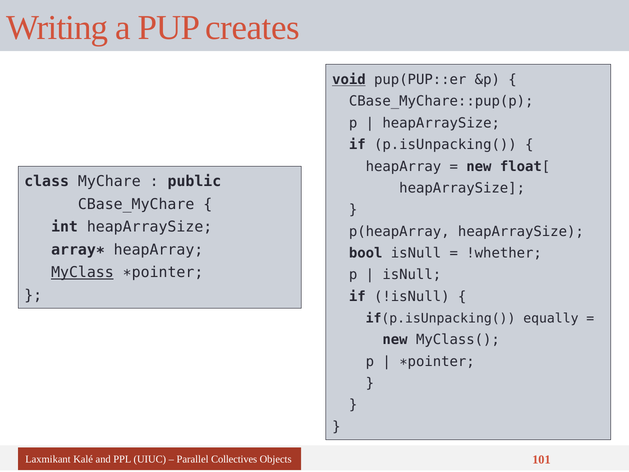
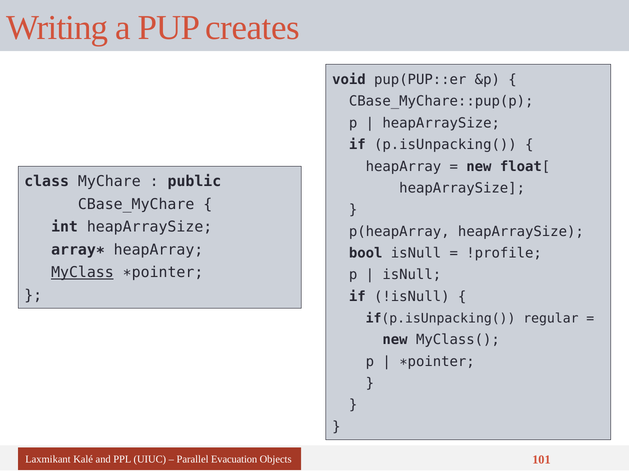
void underline: present -> none
!whether: !whether -> !profile
equally: equally -> regular
Collectives: Collectives -> Evacuation
